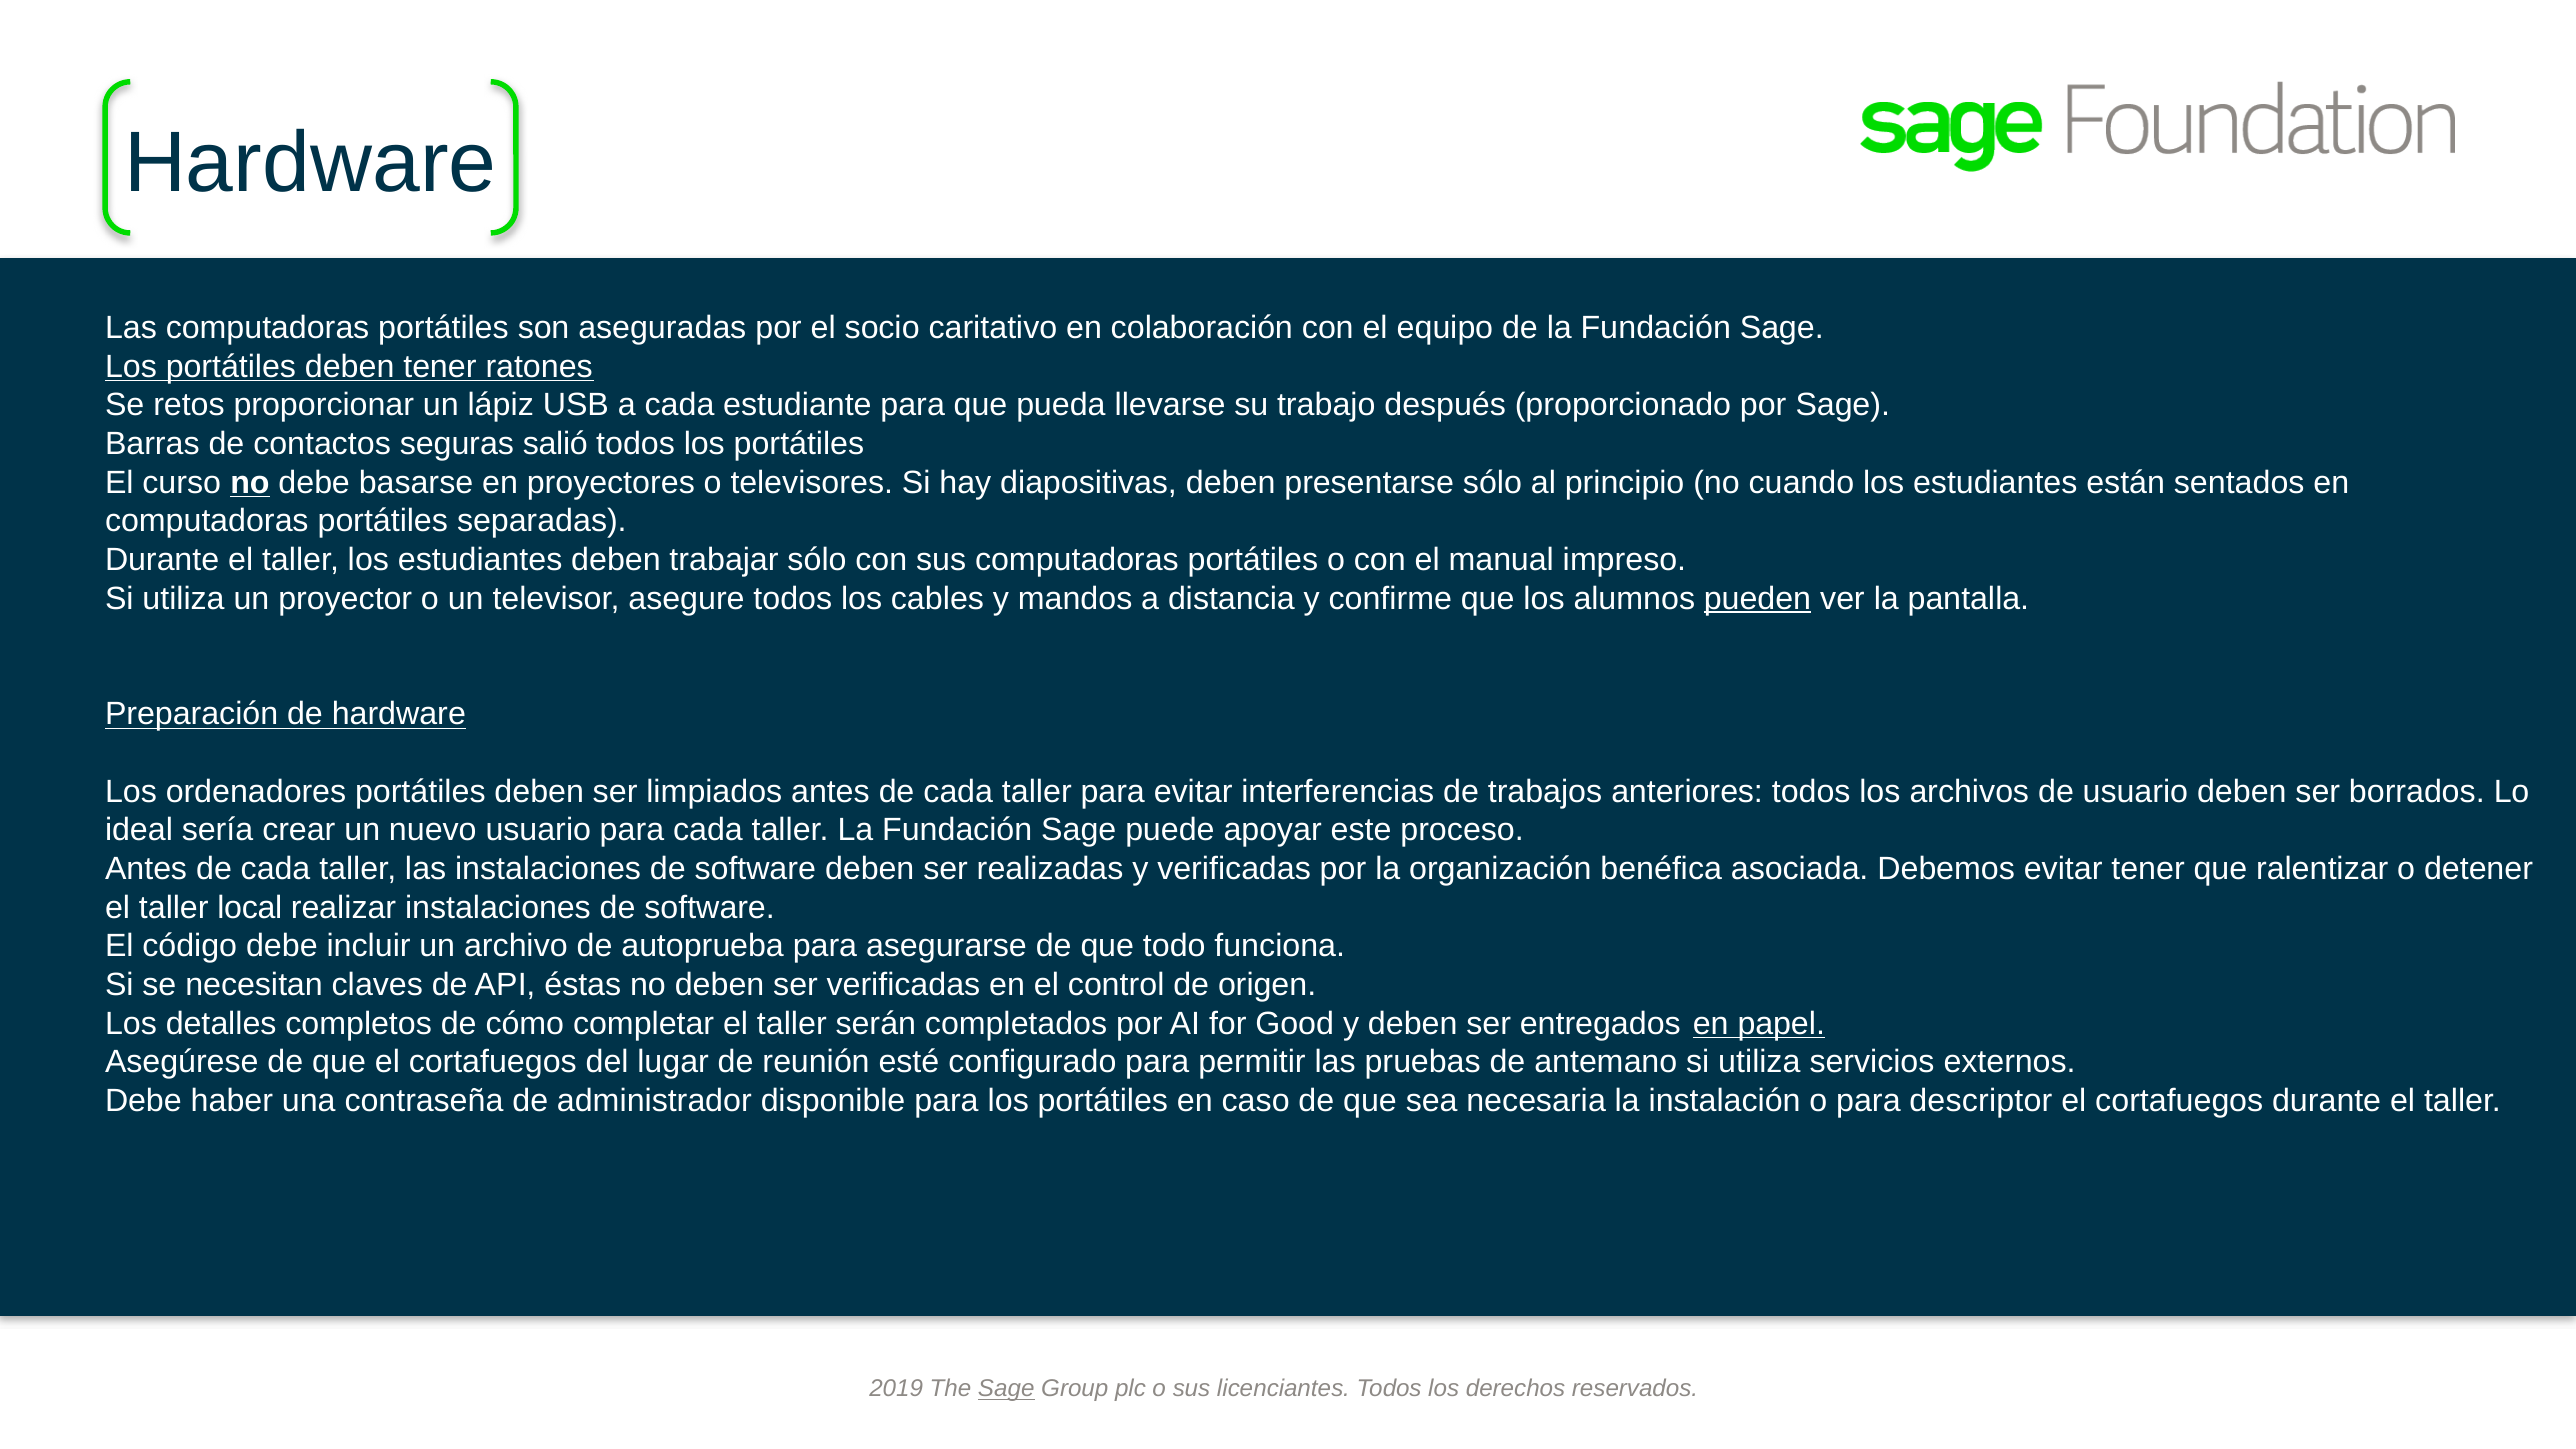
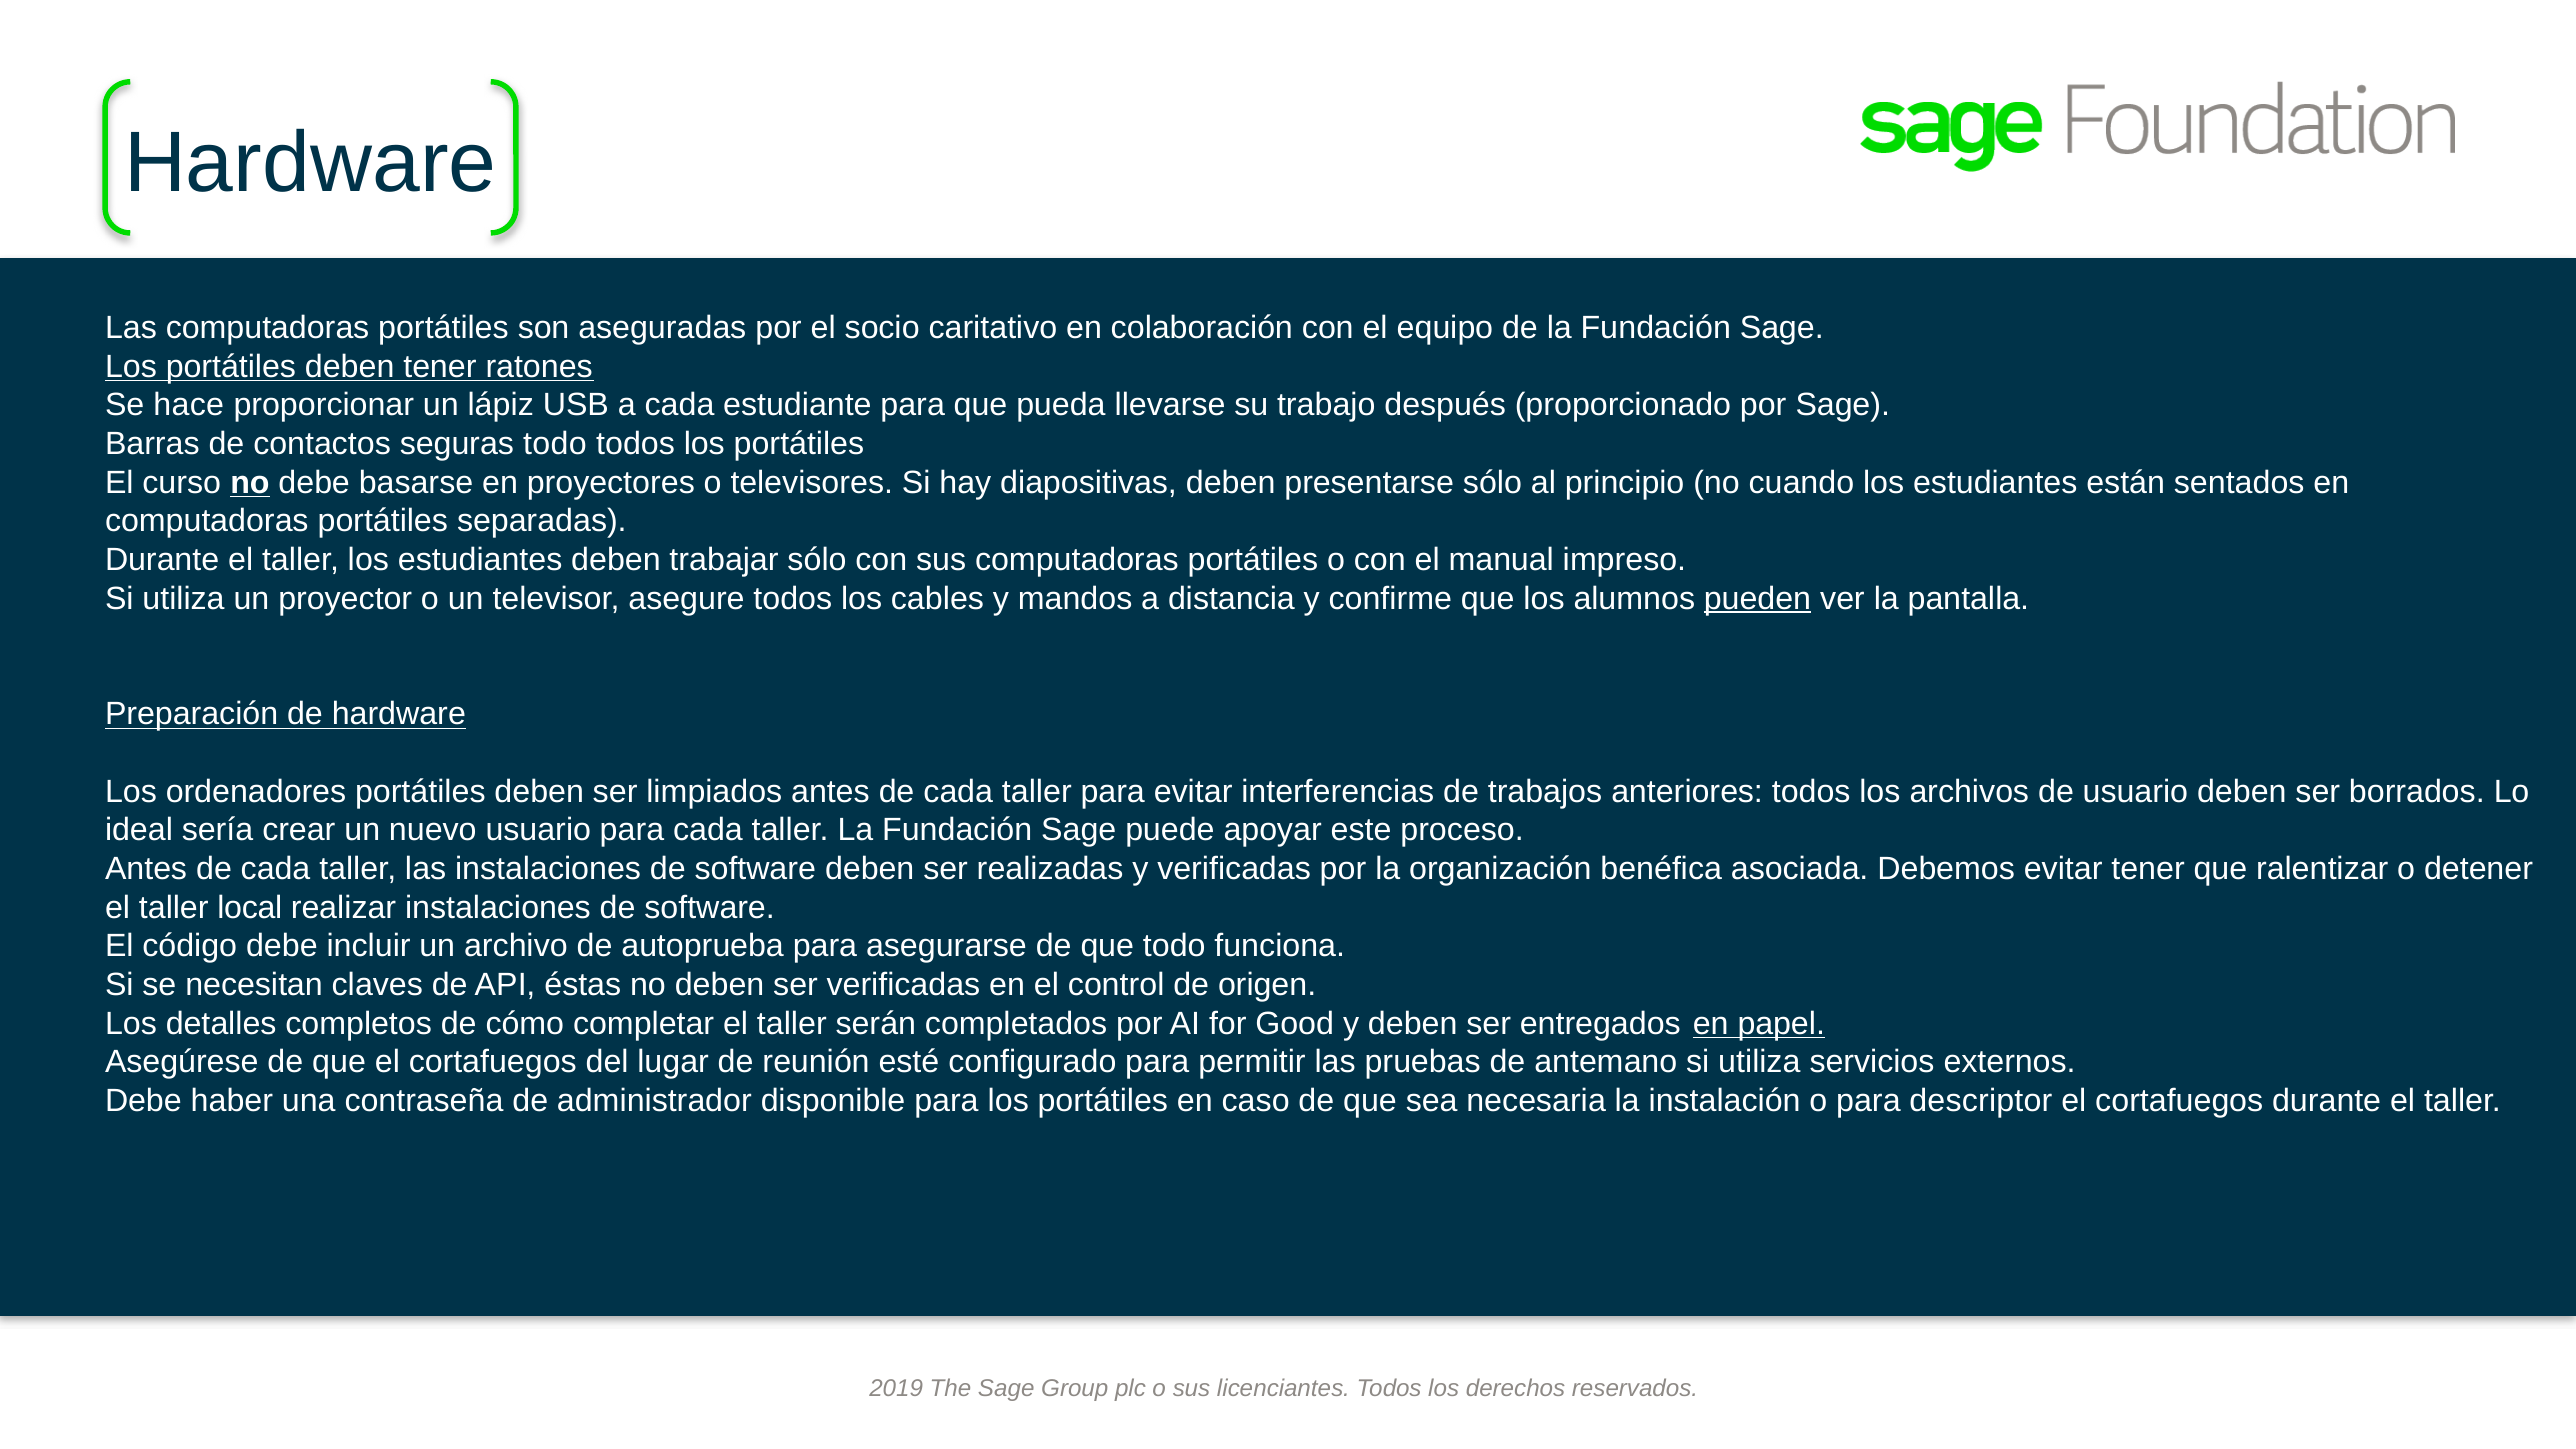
retos: retos -> hace
seguras salió: salió -> todo
Sage at (1006, 1389) underline: present -> none
